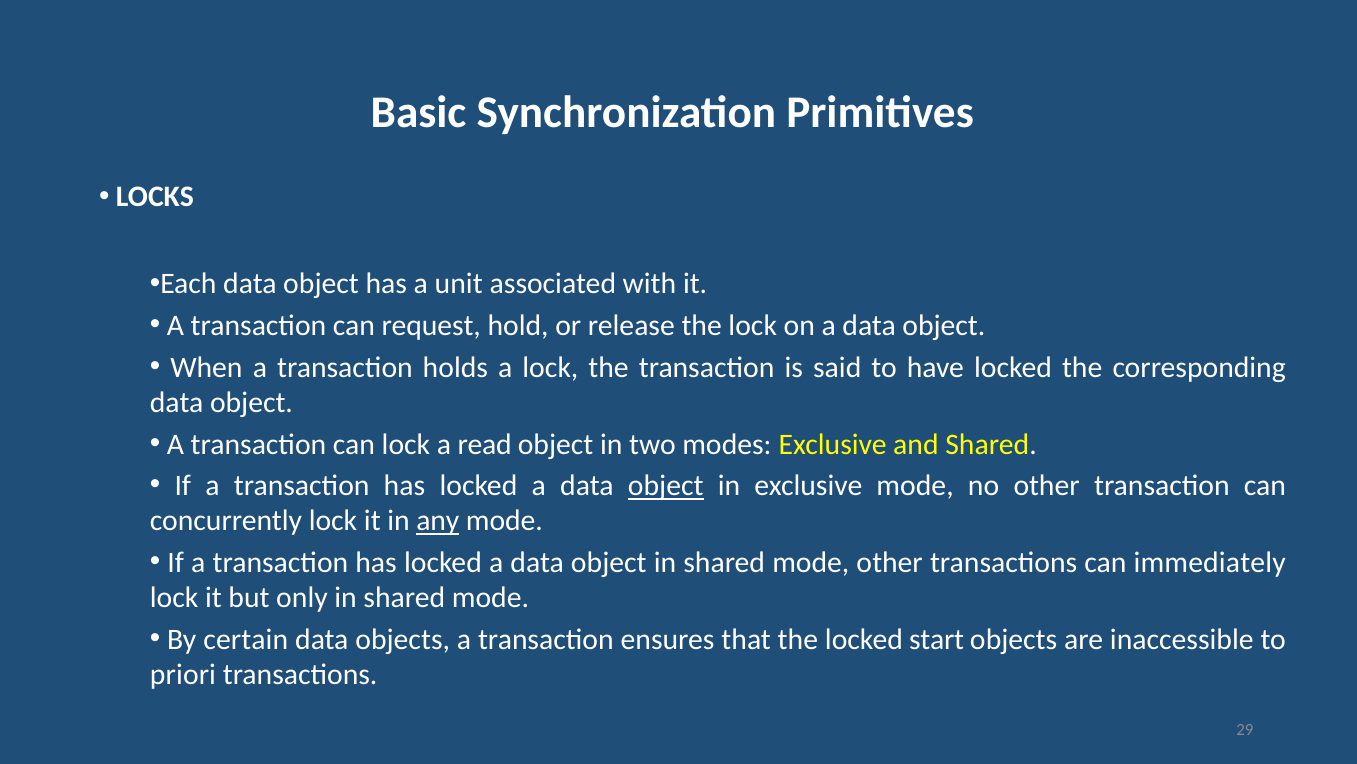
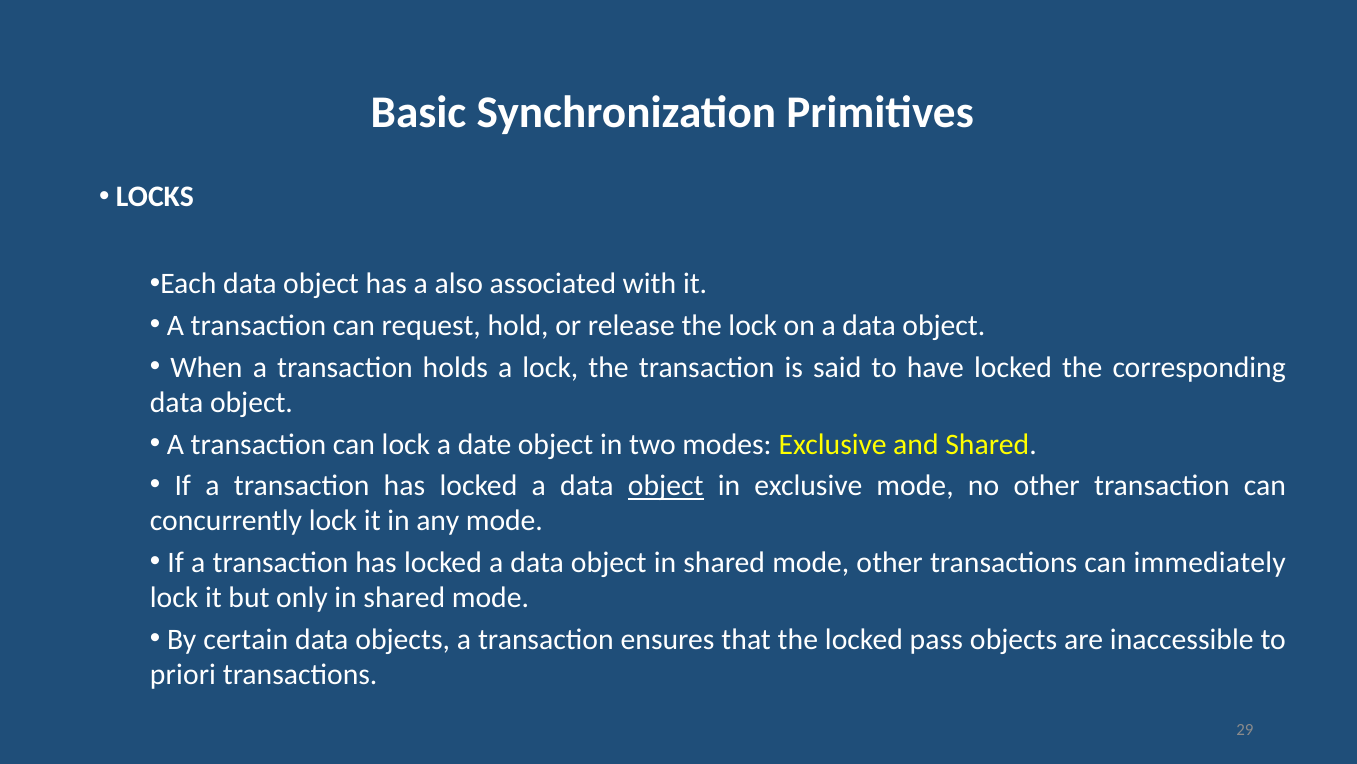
unit: unit -> also
read: read -> date
any underline: present -> none
start: start -> pass
